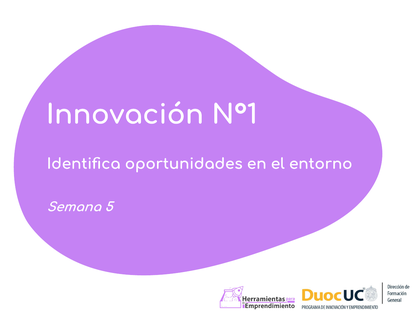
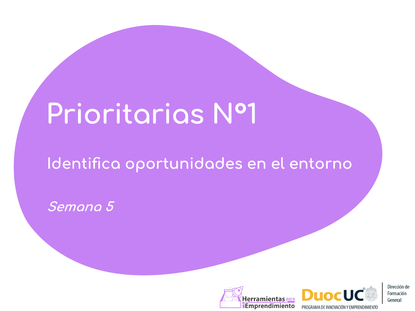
Innovación: Innovación -> Prioritarias
